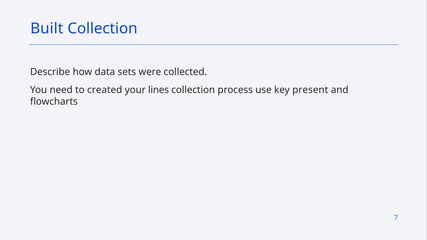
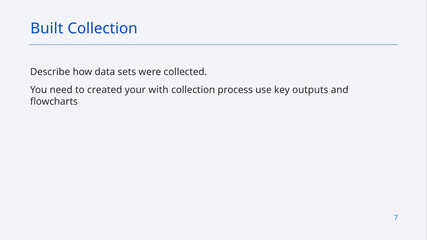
lines: lines -> with
present: present -> outputs
